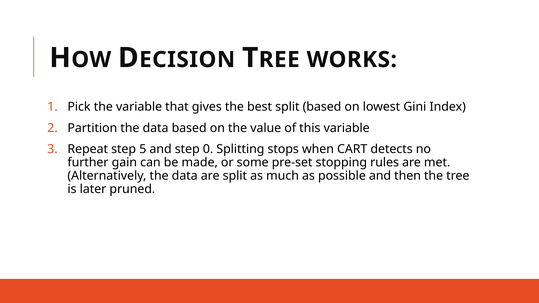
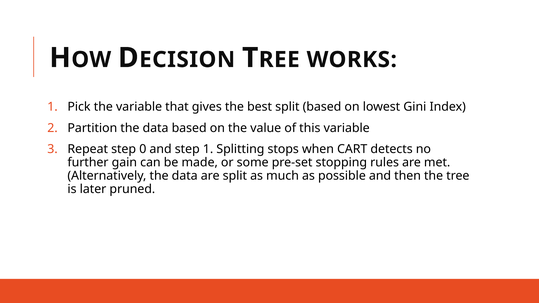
5: 5 -> 0
step 0: 0 -> 1
